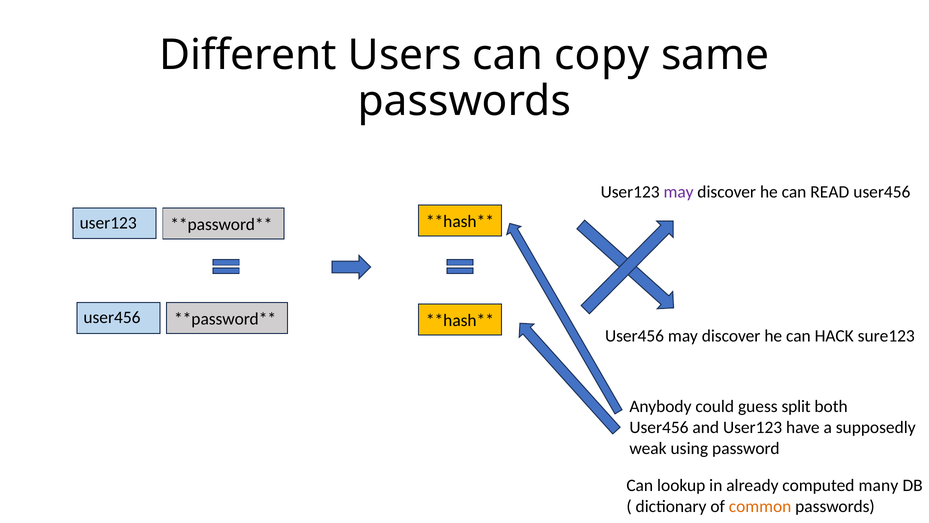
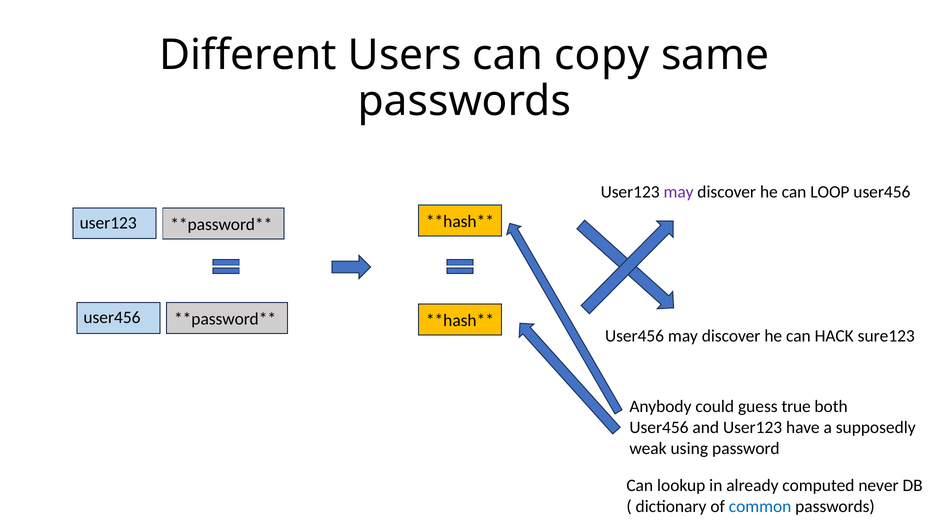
READ: READ -> LOOP
split: split -> true
many: many -> never
common colour: orange -> blue
